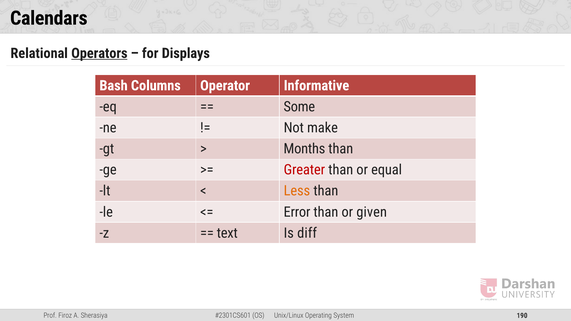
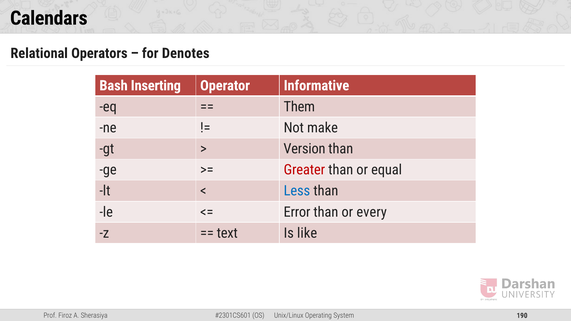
Operators underline: present -> none
Displays: Displays -> Denotes
Columns: Columns -> Inserting
Some: Some -> Them
Months: Months -> Version
Less colour: orange -> blue
given: given -> every
diff: diff -> like
